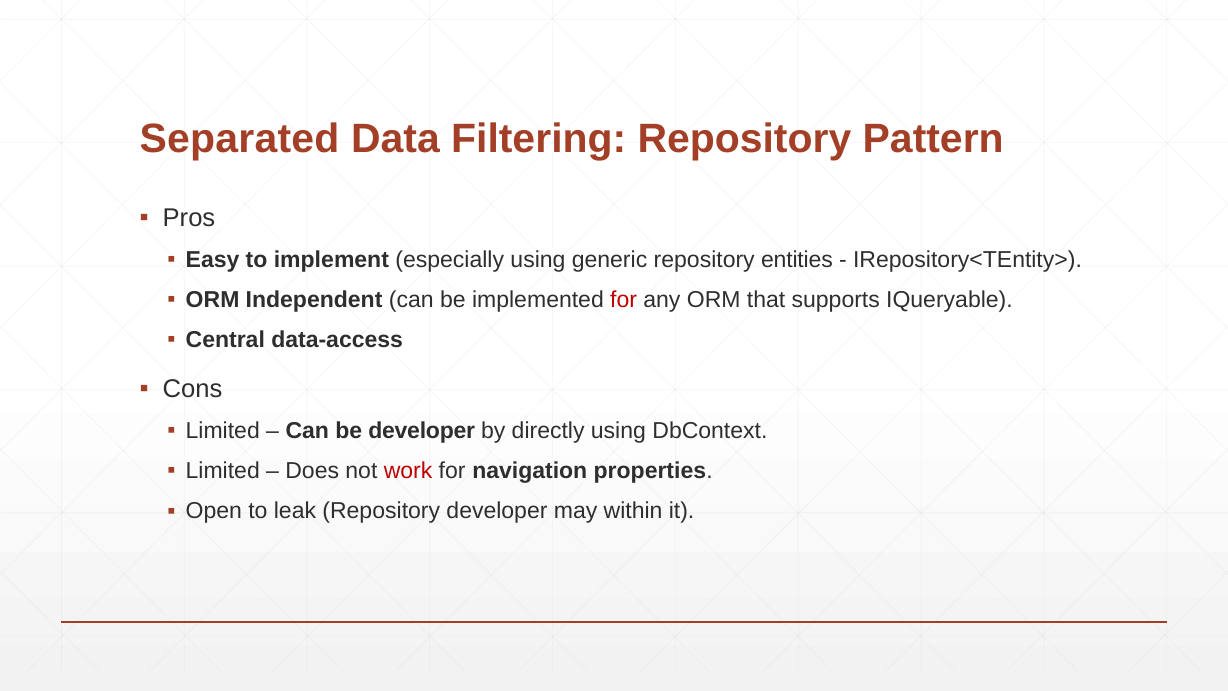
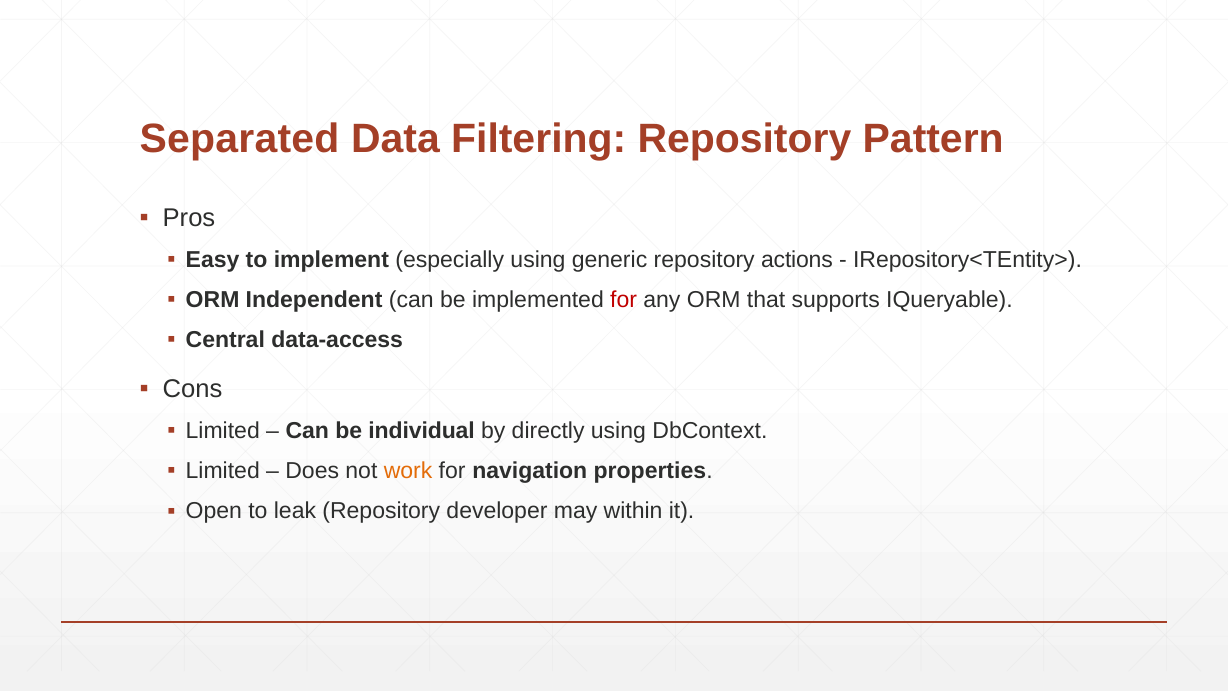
entities: entities -> actions
be developer: developer -> individual
work colour: red -> orange
